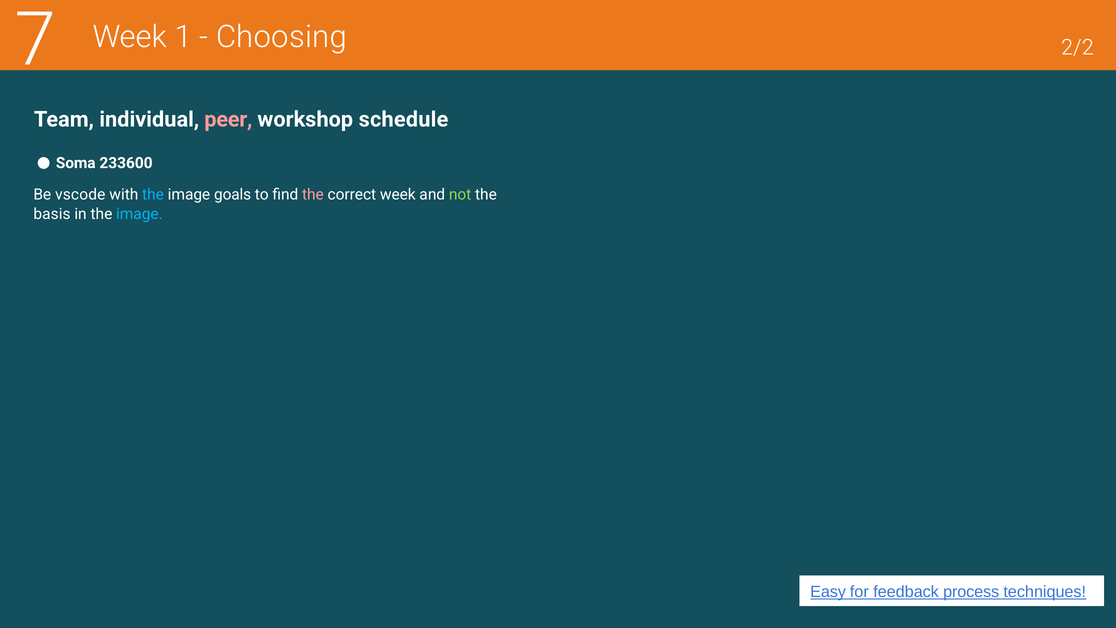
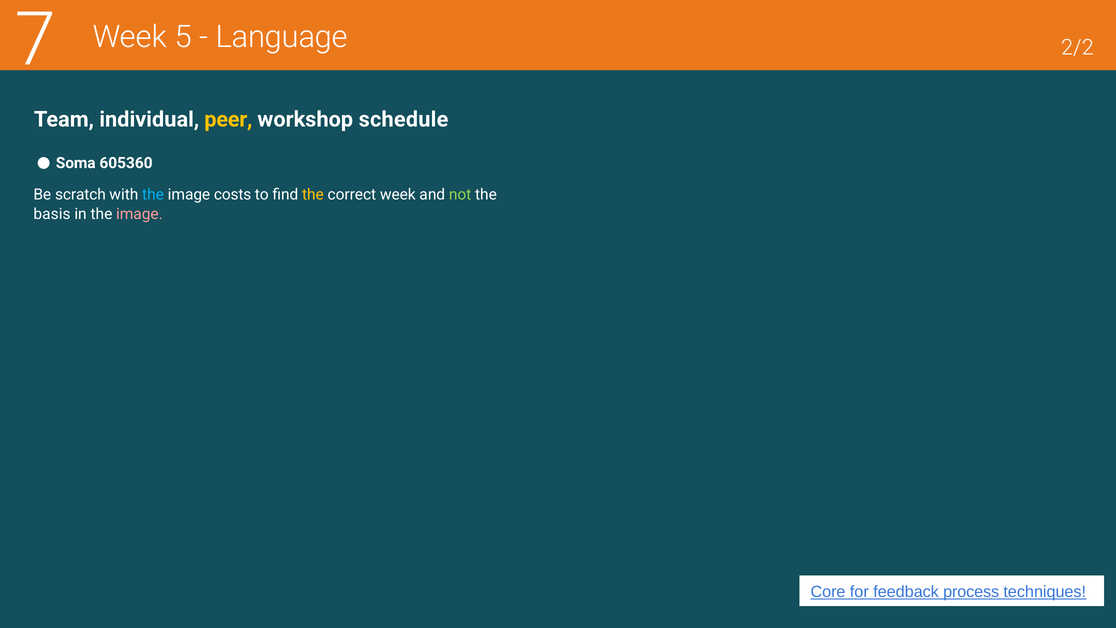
1: 1 -> 5
Choosing: Choosing -> Language
peer colour: pink -> yellow
233600: 233600 -> 605360
vscode: vscode -> scratch
goals: goals -> costs
the at (313, 195) colour: pink -> yellow
image at (139, 214) colour: light blue -> pink
Easy: Easy -> Core
